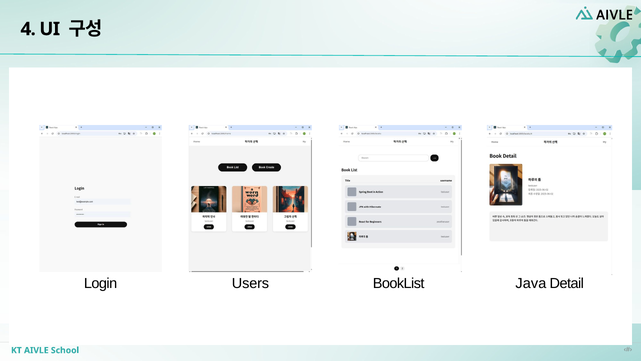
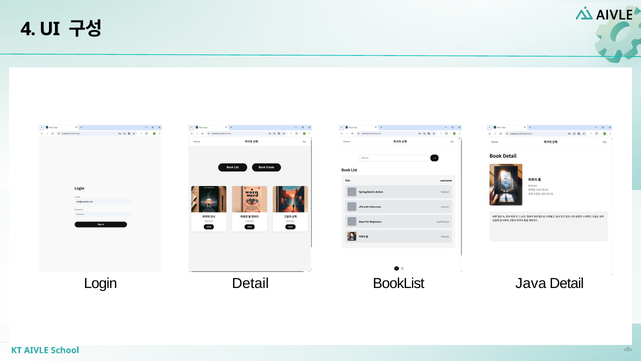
Login Users: Users -> Detail
